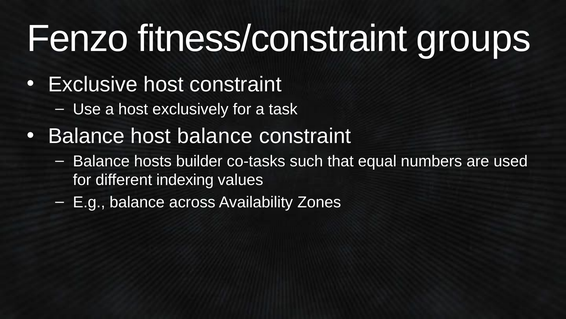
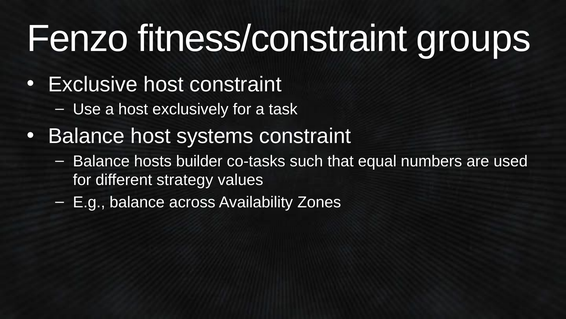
host balance: balance -> systems
indexing: indexing -> strategy
